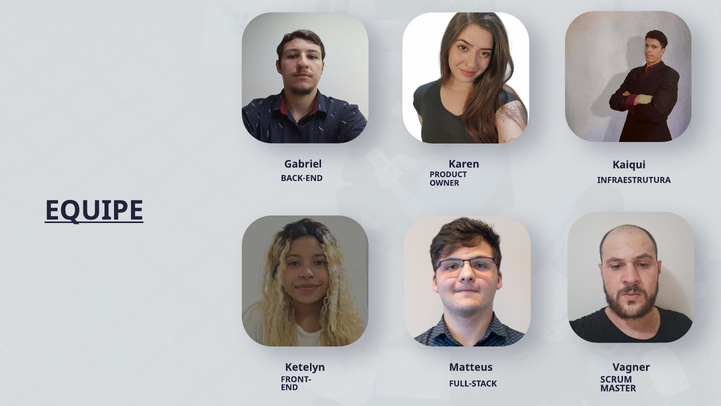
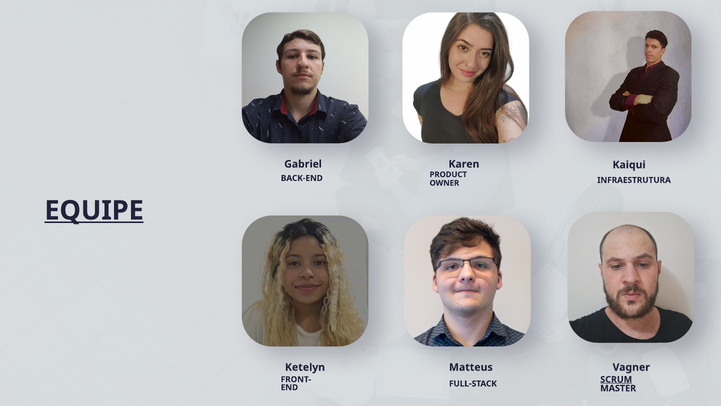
SCRUM underline: none -> present
